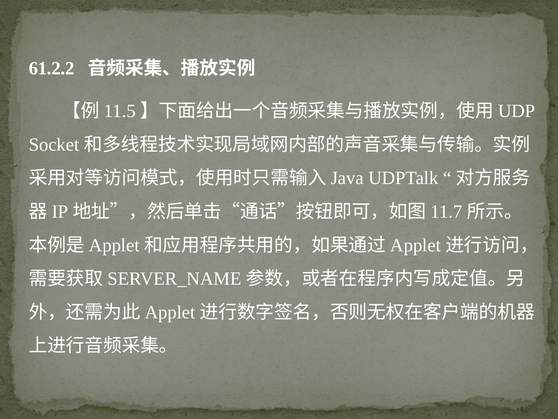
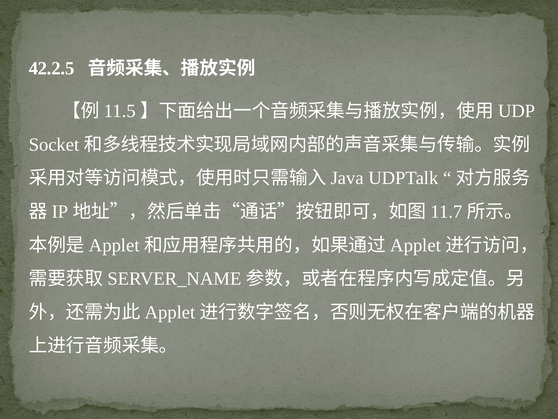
61.2.2: 61.2.2 -> 42.2.5
